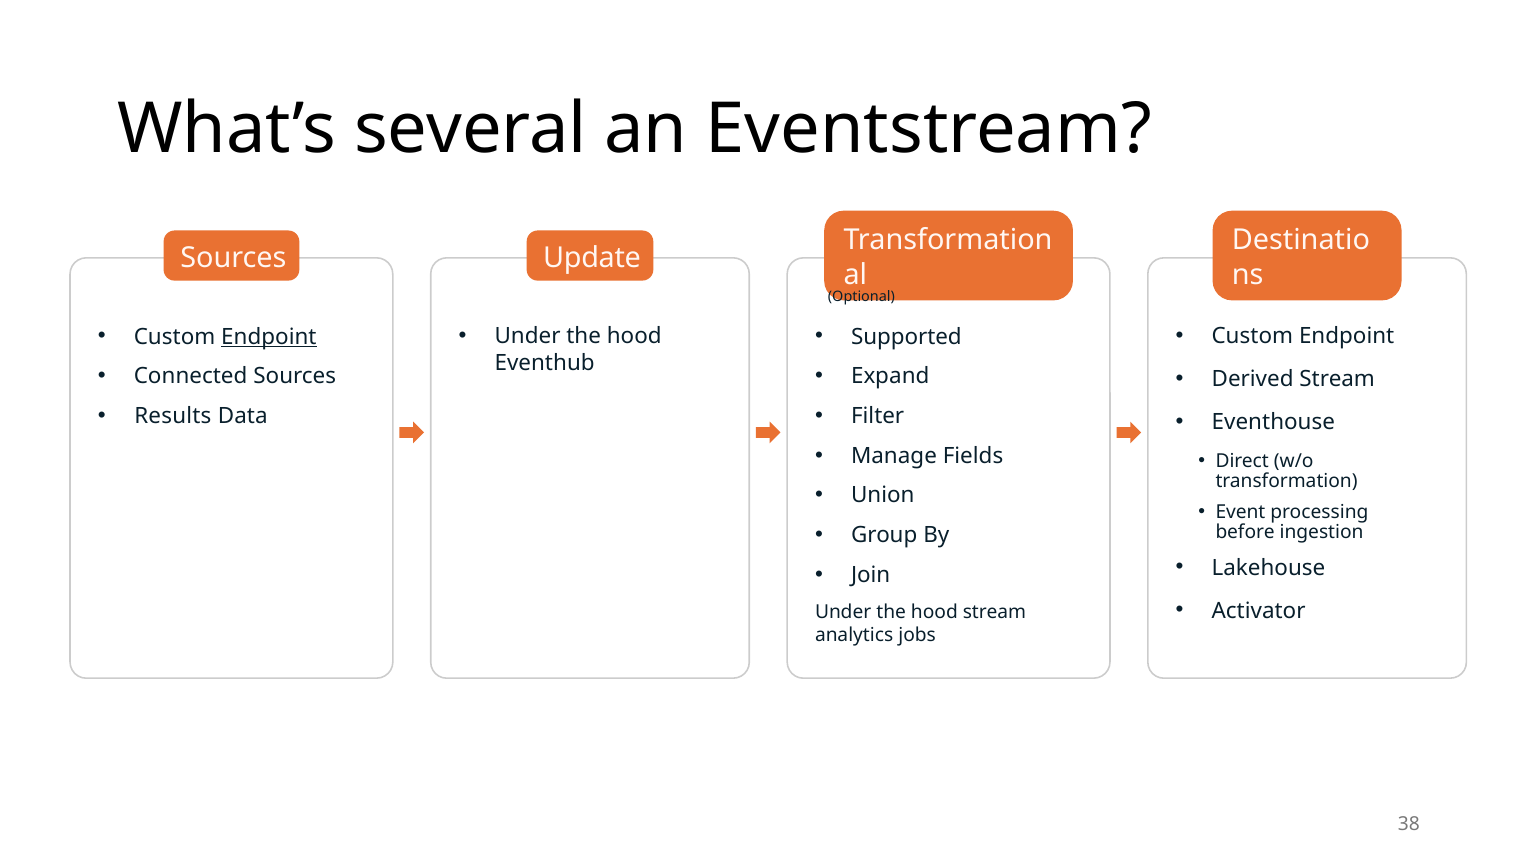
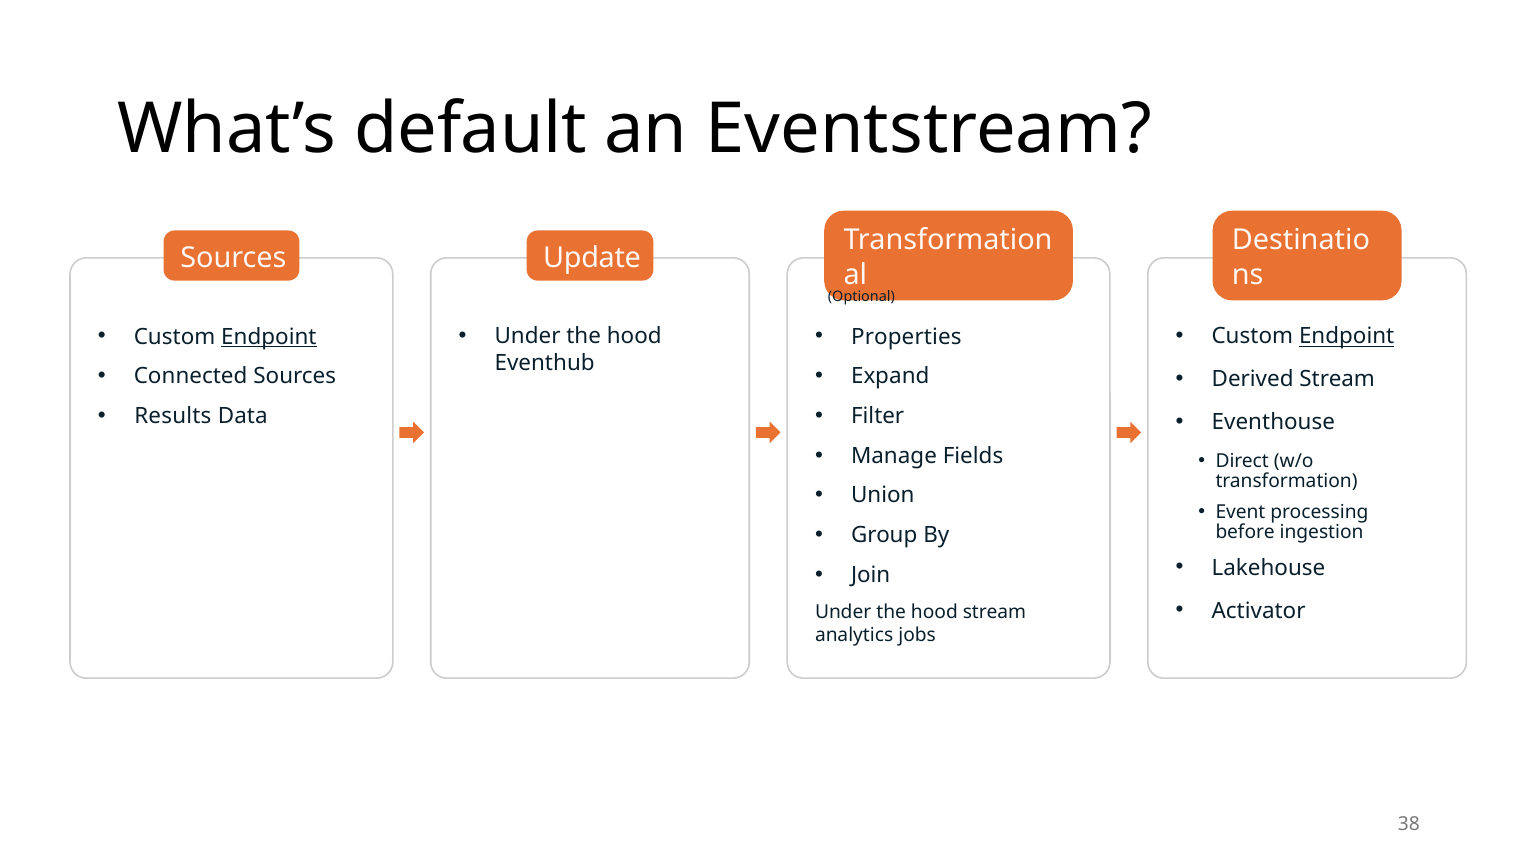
several: several -> default
Endpoint at (1347, 336) underline: none -> present
Supported: Supported -> Properties
